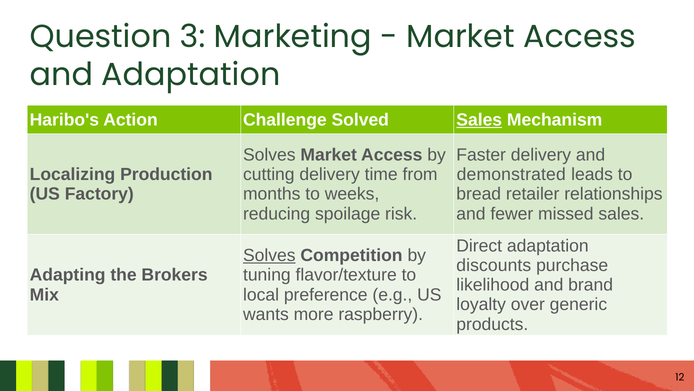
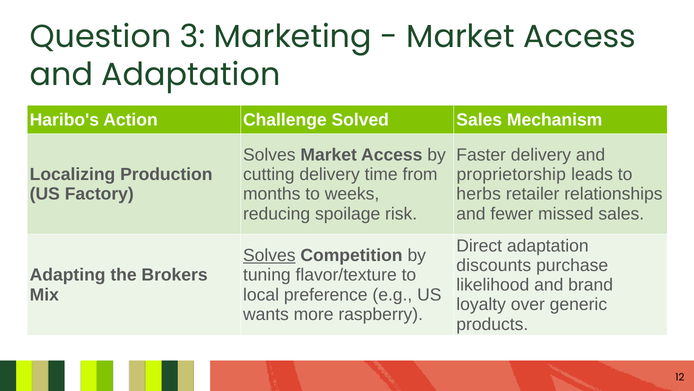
Sales at (479, 120) underline: present -> none
demonstrated: demonstrated -> proprietorship
bread: bread -> herbs
